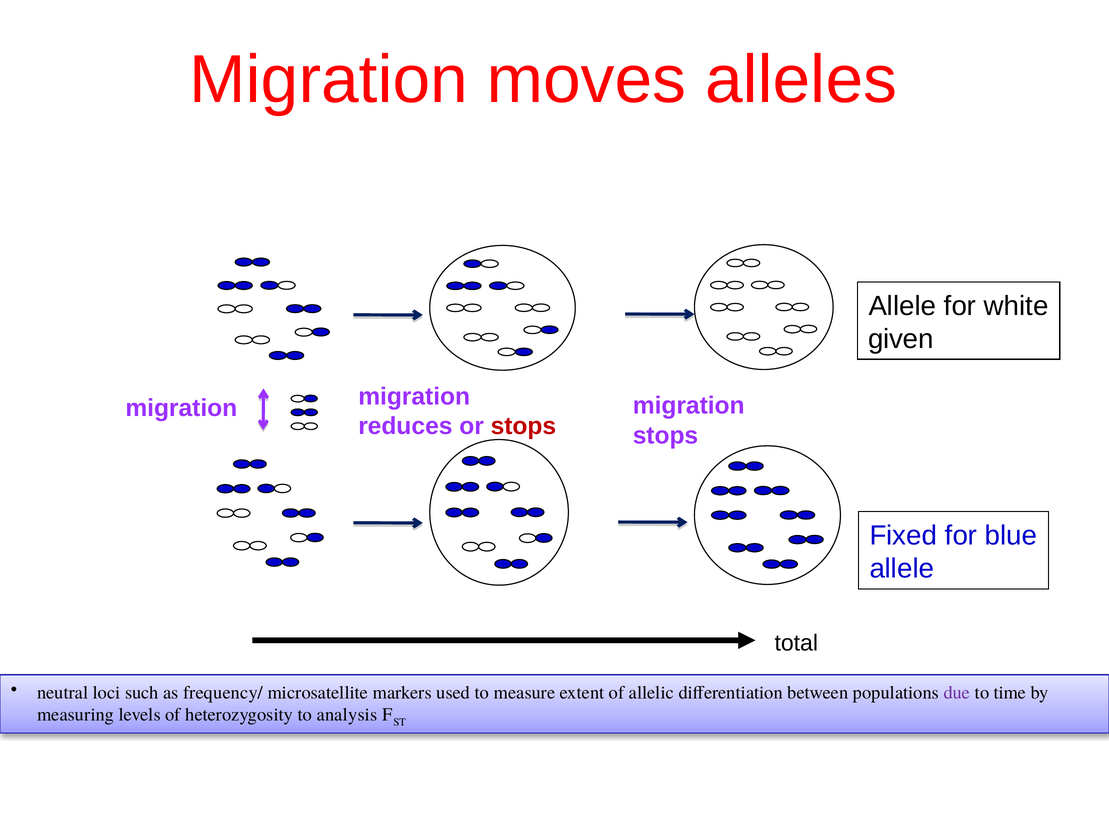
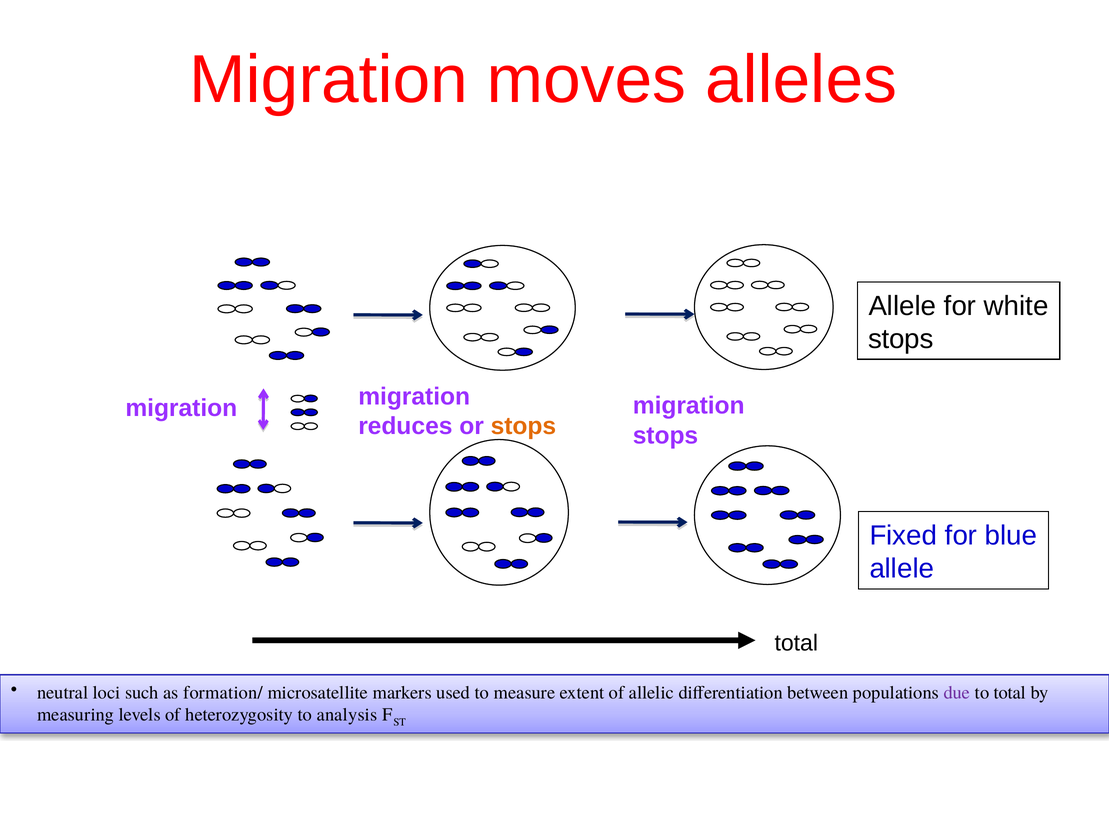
given at (901, 339): given -> stops
stops at (523, 426) colour: red -> orange
frequency/: frequency/ -> formation/
to time: time -> total
